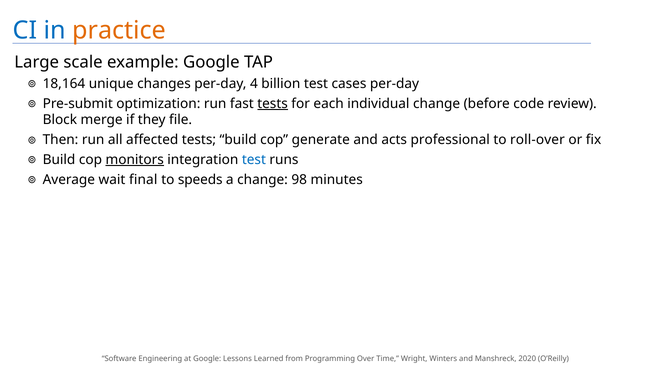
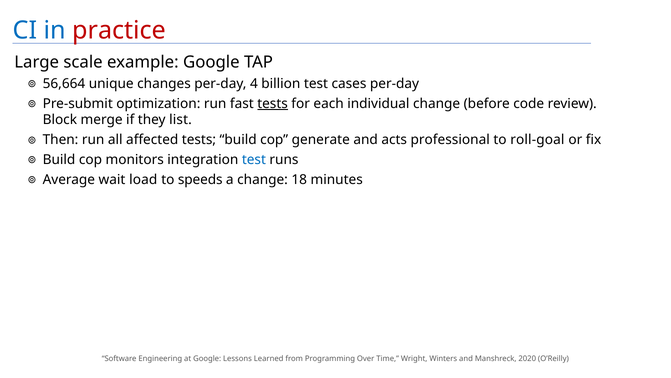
practice colour: orange -> red
18,164: 18,164 -> 56,664
file: file -> list
roll-over: roll-over -> roll-goal
monitors underline: present -> none
final: final -> load
98: 98 -> 18
